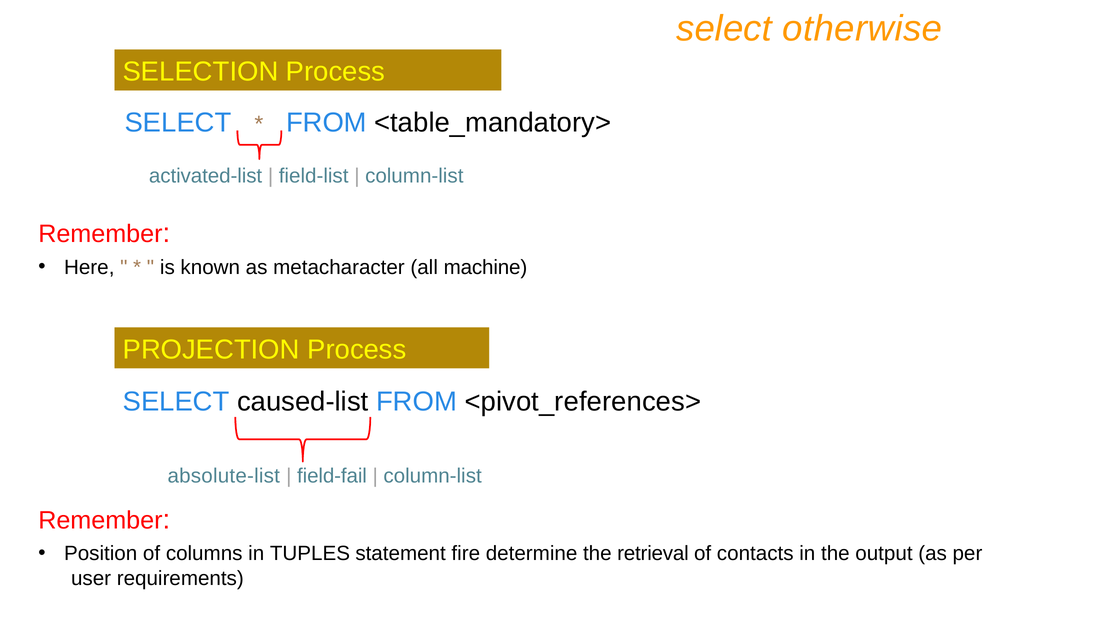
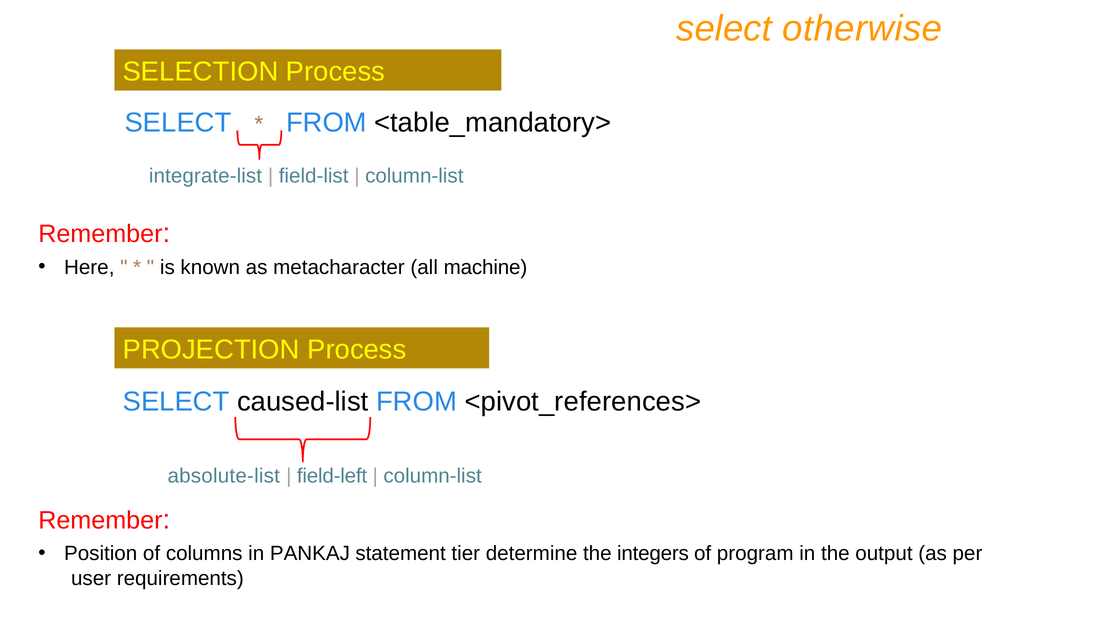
activated-list: activated-list -> integrate-list
field-fail: field-fail -> field-left
TUPLES: TUPLES -> PANKAJ
fire: fire -> tier
retrieval: retrieval -> integers
contacts: contacts -> program
